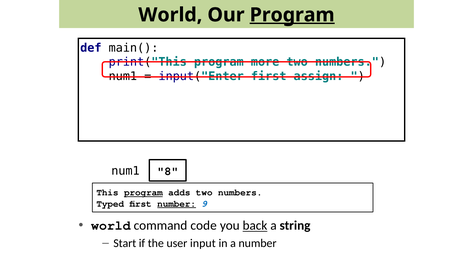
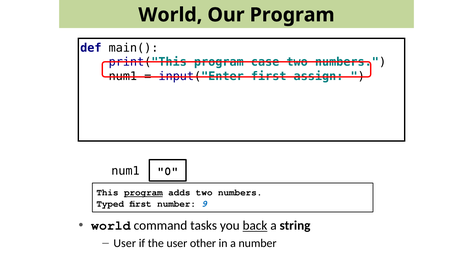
Program at (292, 15) underline: present -> none
more: more -> case
8: 8 -> 0
number at (177, 204) underline: present -> none
code: code -> tasks
Start at (125, 243): Start -> User
input: input -> other
